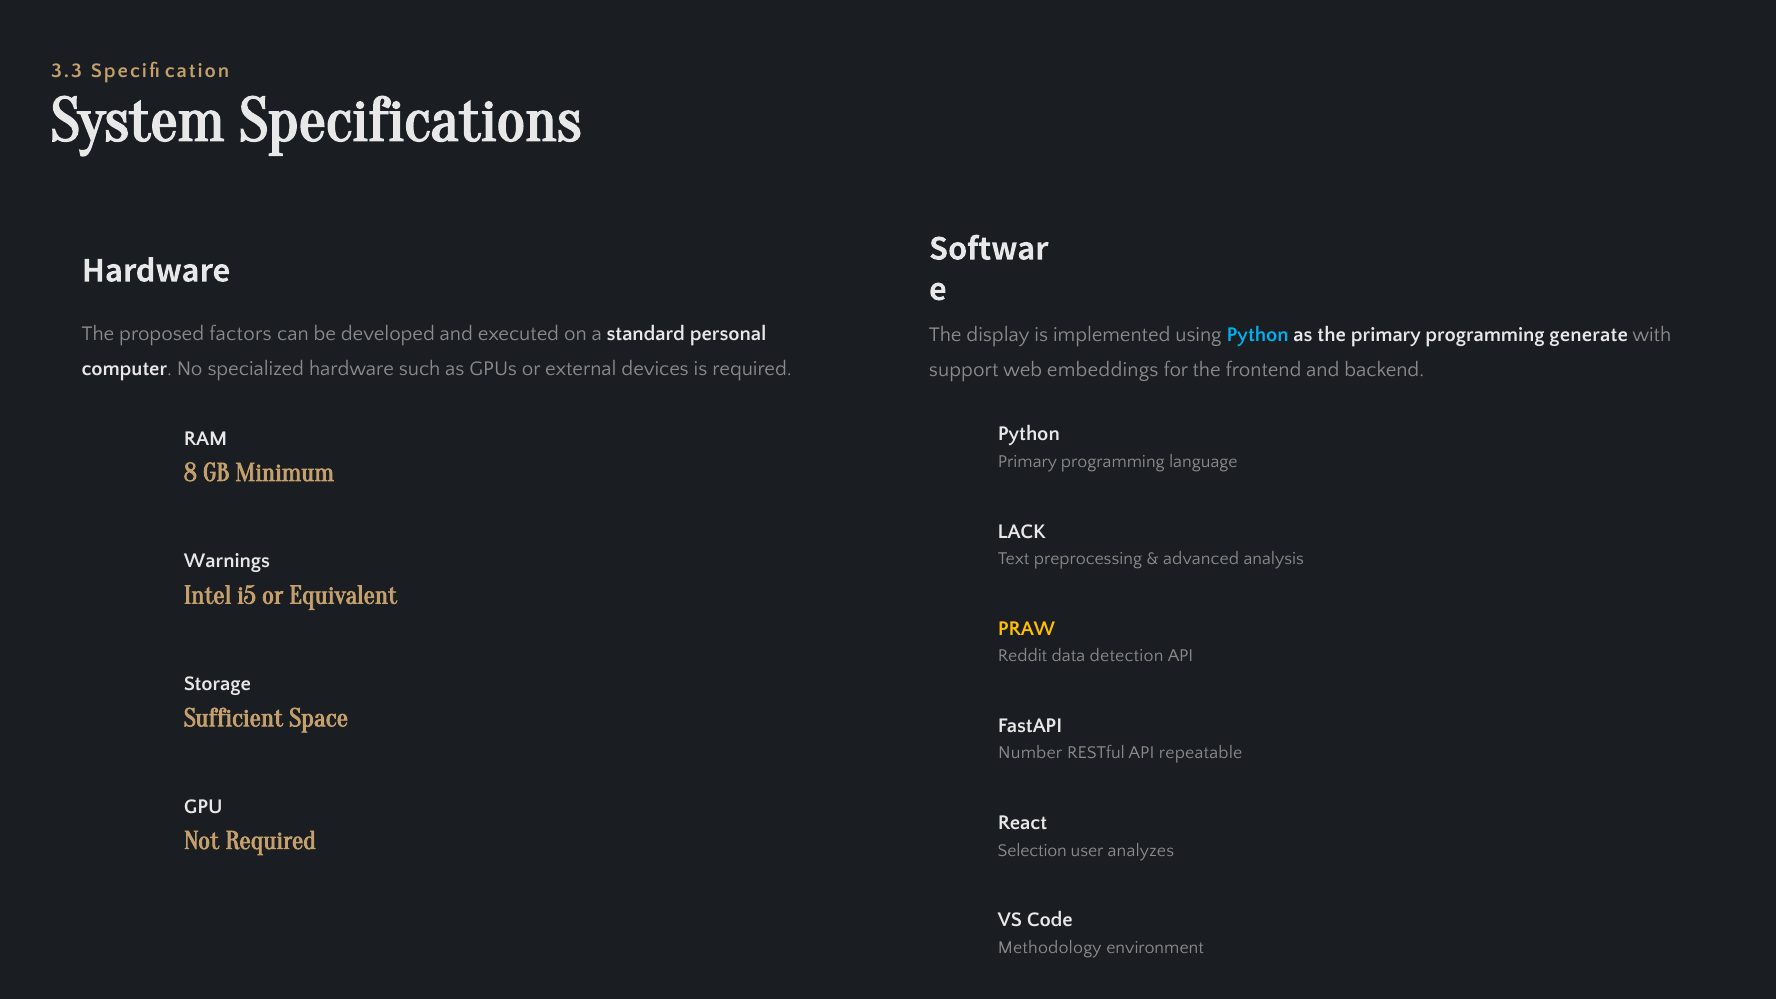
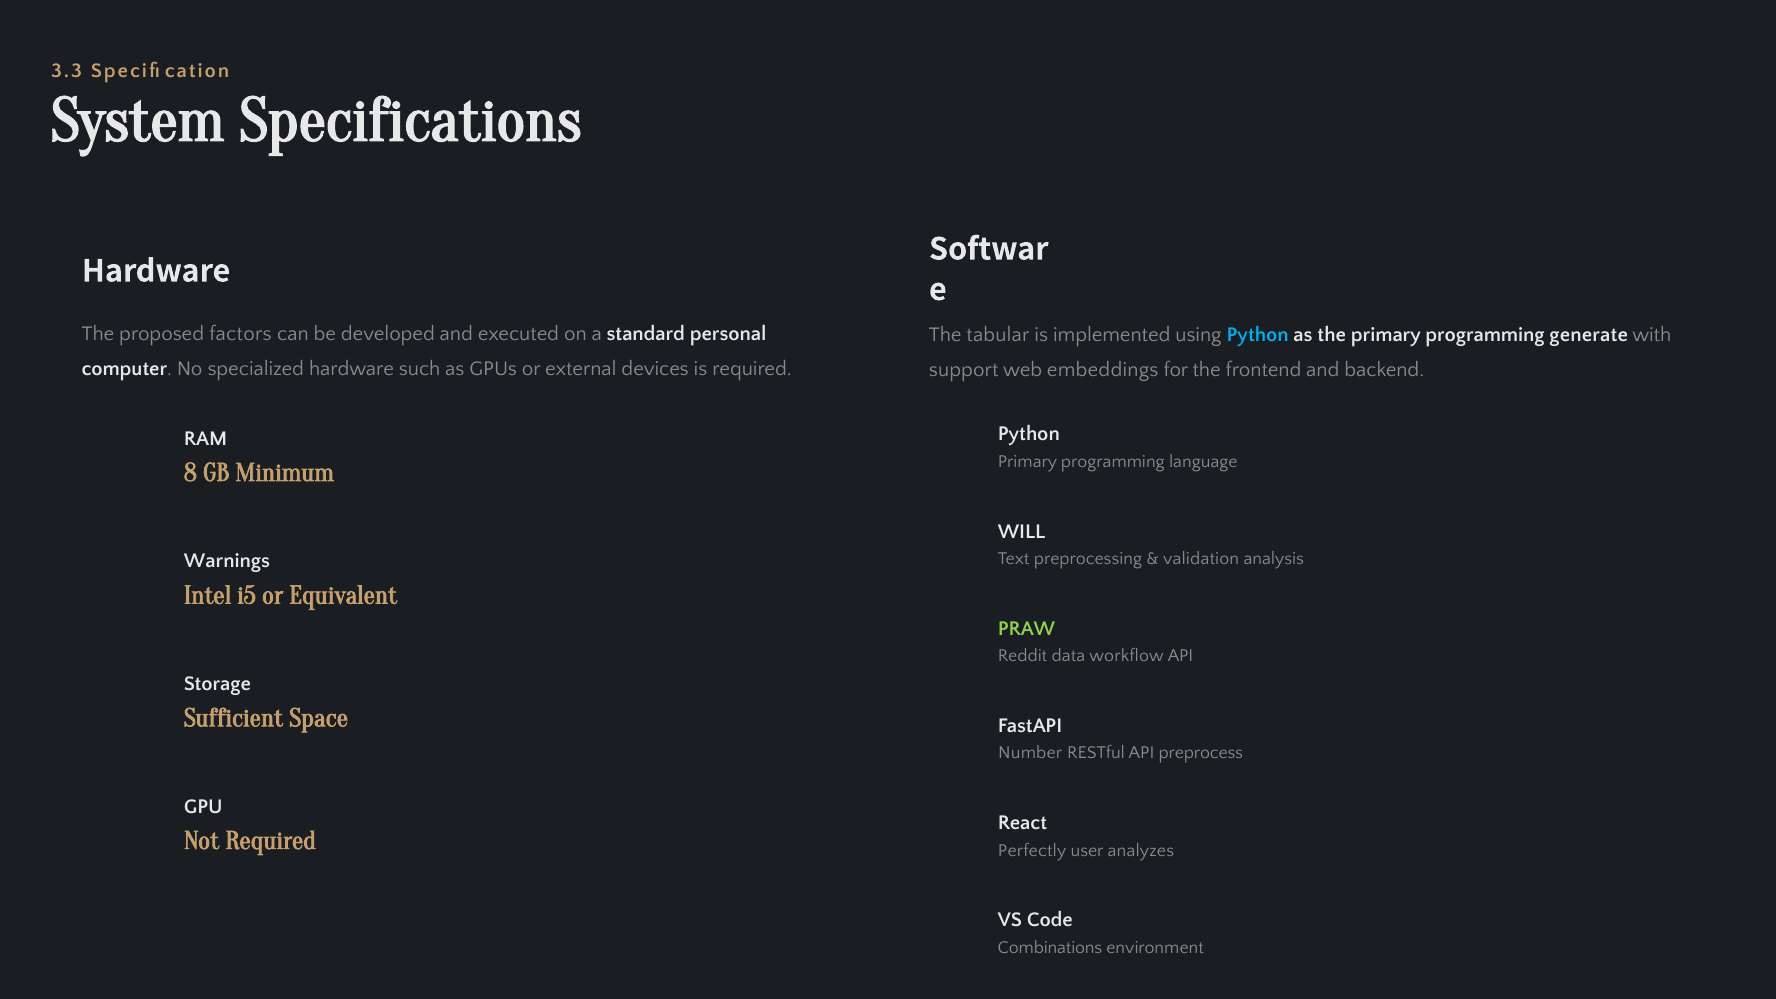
display: display -> tabular
LACK: LACK -> WILL
advanced: advanced -> validation
PRAW colour: yellow -> light green
detection: detection -> workflow
repeatable: repeatable -> preprocess
Selection: Selection -> Perfectly
Methodology: Methodology -> Combinations
